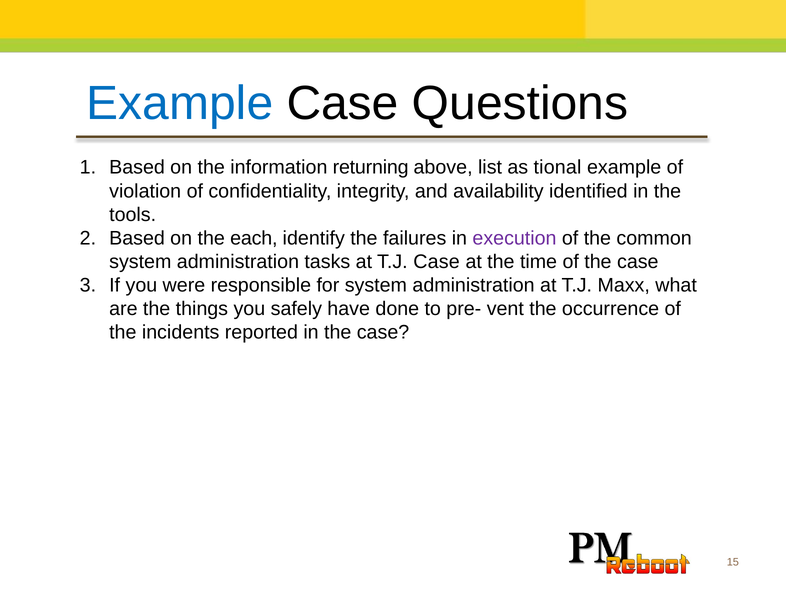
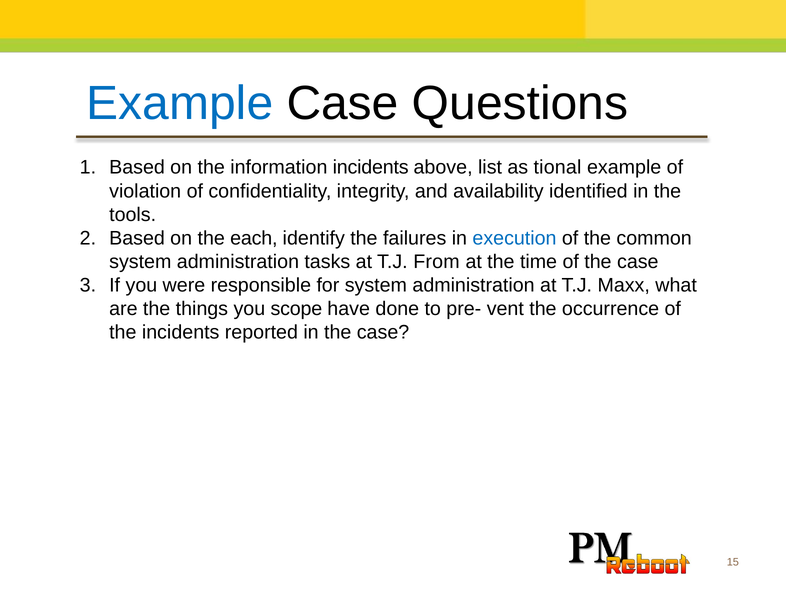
information returning: returning -> incidents
execution colour: purple -> blue
T.J Case: Case -> From
safely: safely -> scope
